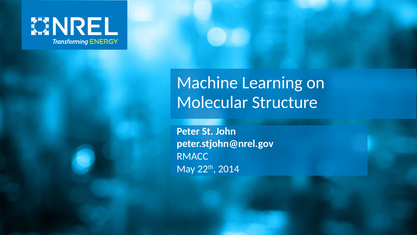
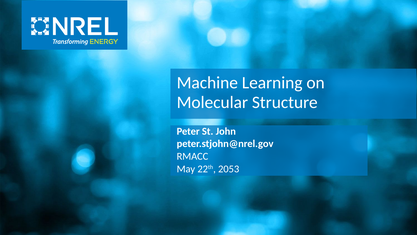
2014: 2014 -> 2053
